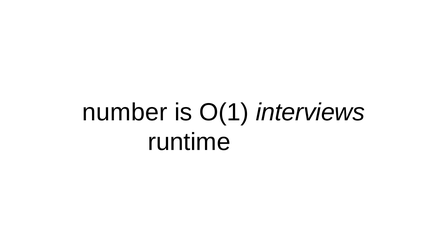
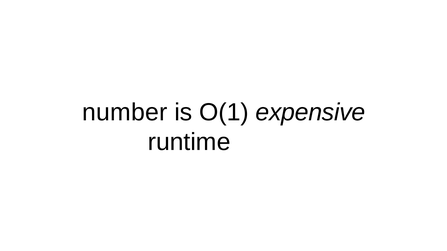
interviews: interviews -> expensive
